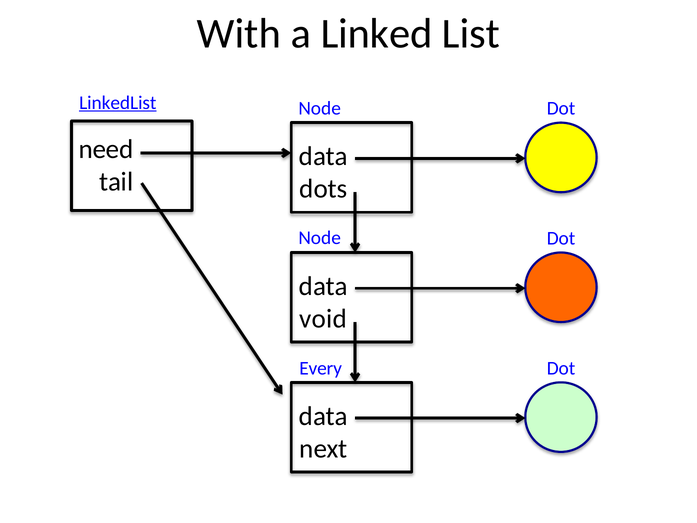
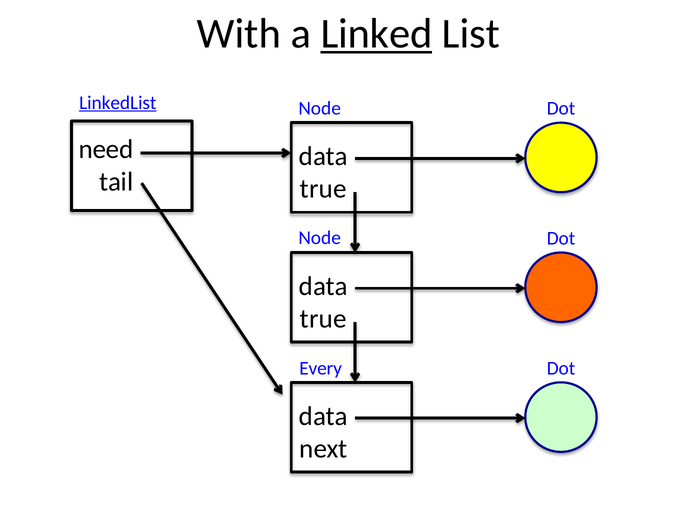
Linked underline: none -> present
dots at (323, 189): dots -> true
void at (323, 319): void -> true
